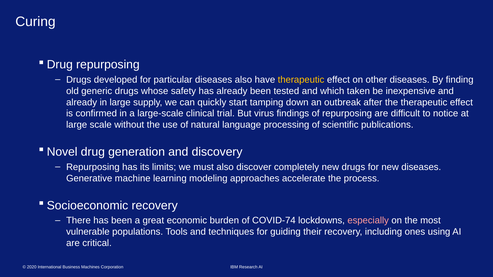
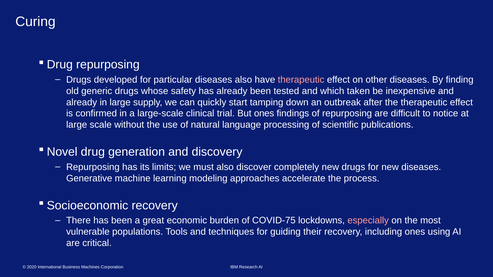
therapeutic at (301, 80) colour: yellow -> pink
But virus: virus -> ones
COVID-74: COVID-74 -> COVID-75
